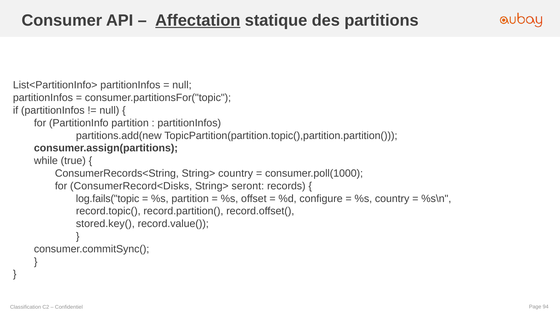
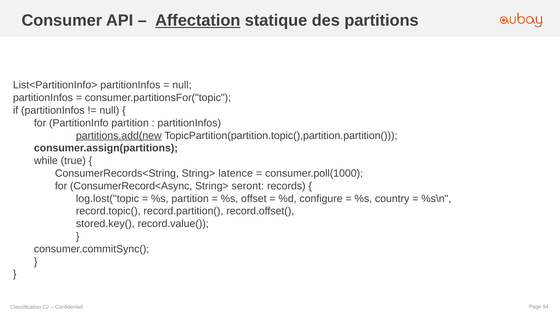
partitions.add(new underline: none -> present
String> country: country -> latence
ConsumerRecord<Disks: ConsumerRecord<Disks -> ConsumerRecord<Async
log.fails("topic: log.fails("topic -> log.lost("topic
